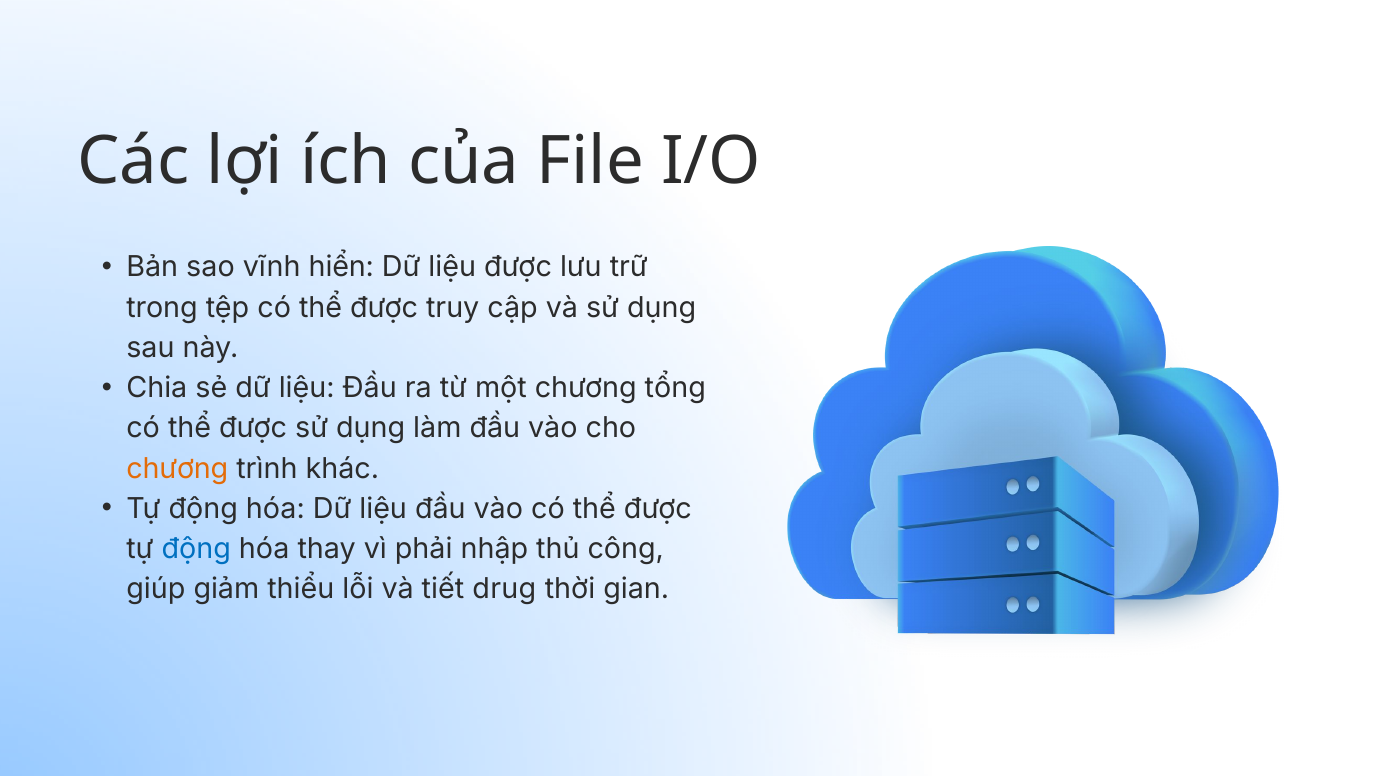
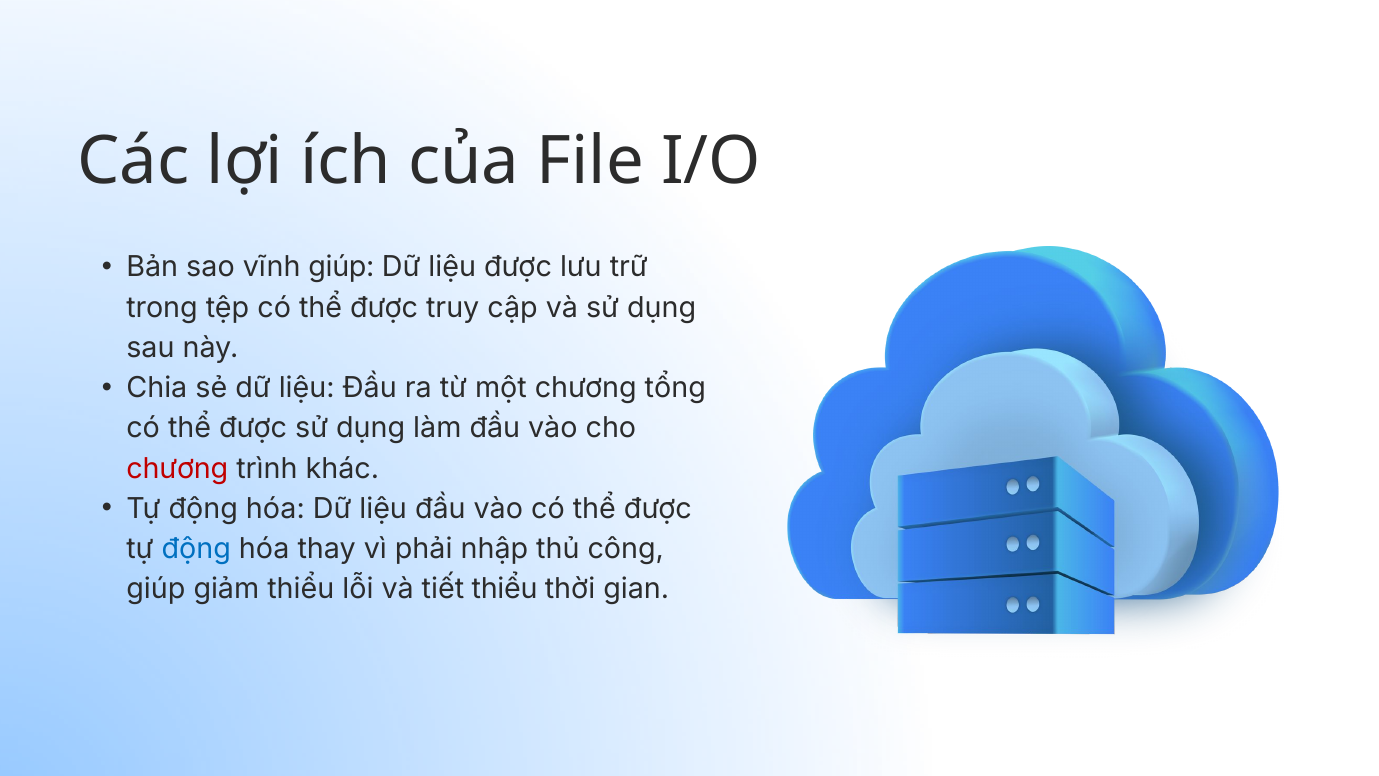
vĩnh hiển: hiển -> giúp
chương at (177, 468) colour: orange -> red
tiết drug: drug -> thiểu
